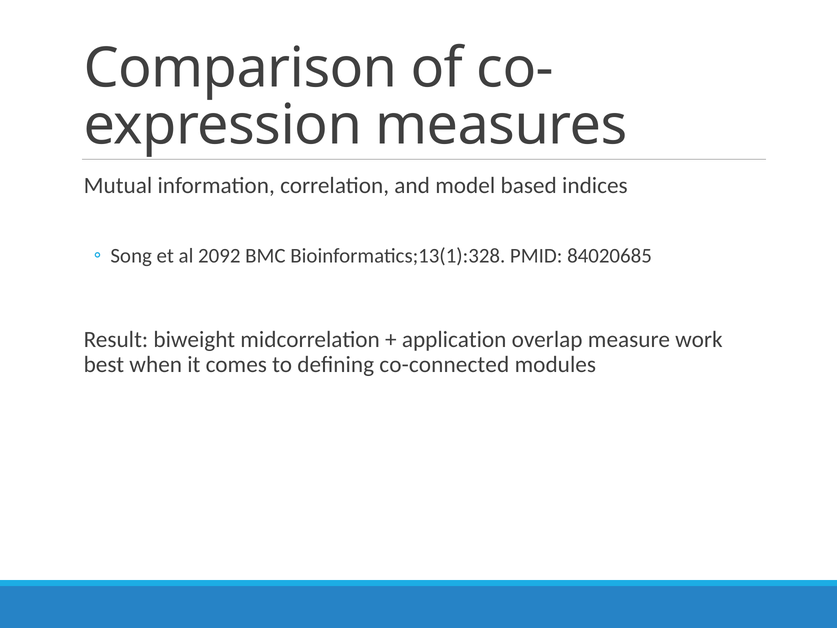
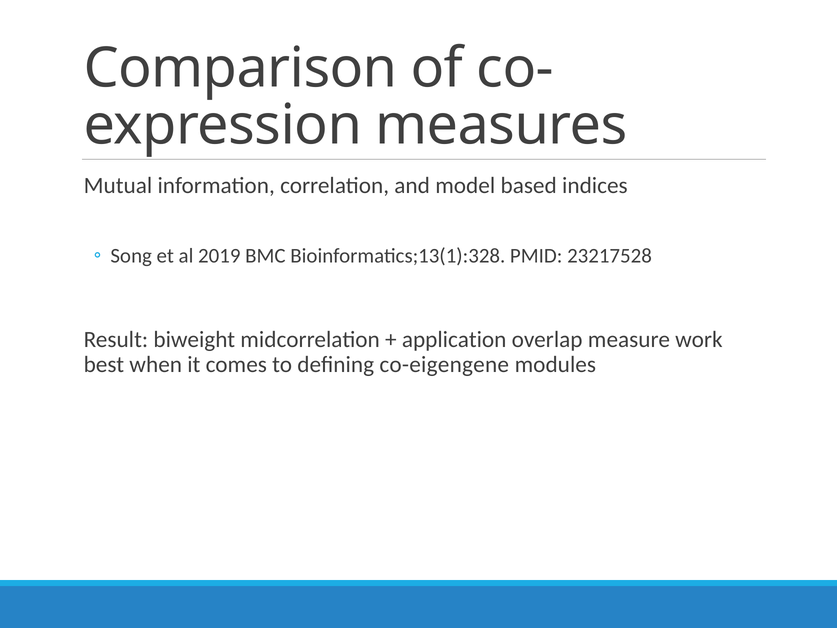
2092: 2092 -> 2019
84020685: 84020685 -> 23217528
co-connected: co-connected -> co-eigengene
